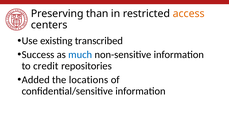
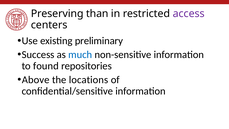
access colour: orange -> purple
transcribed: transcribed -> preliminary
credit: credit -> found
Added: Added -> Above
